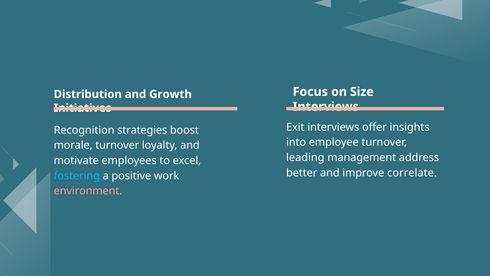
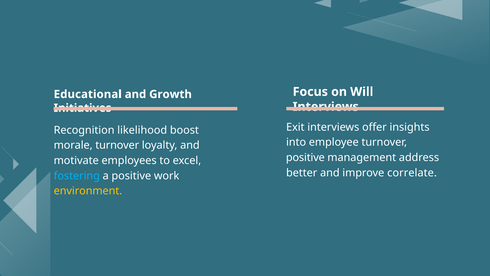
Size: Size -> Will
Distribution: Distribution -> Educational
strategies: strategies -> likelihood
leading at (305, 157): leading -> positive
environment colour: pink -> yellow
